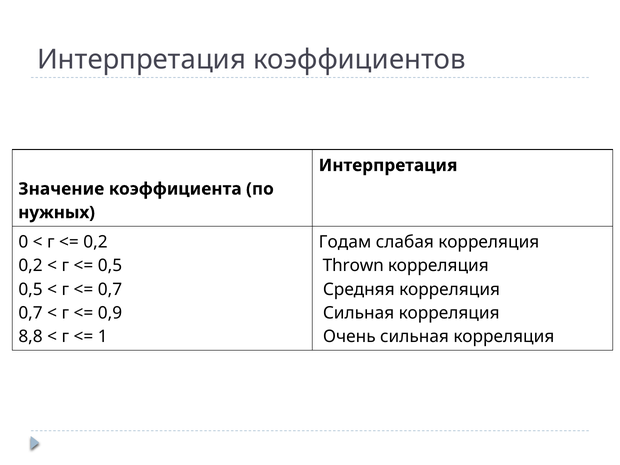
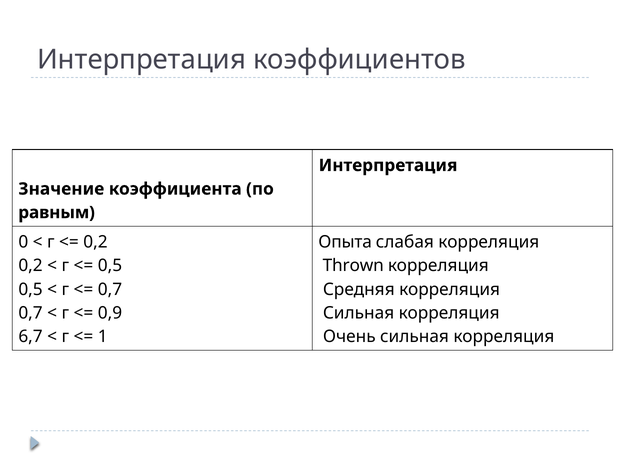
нужных: нужных -> равным
Годам: Годам -> Опыта
8,8: 8,8 -> 6,7
